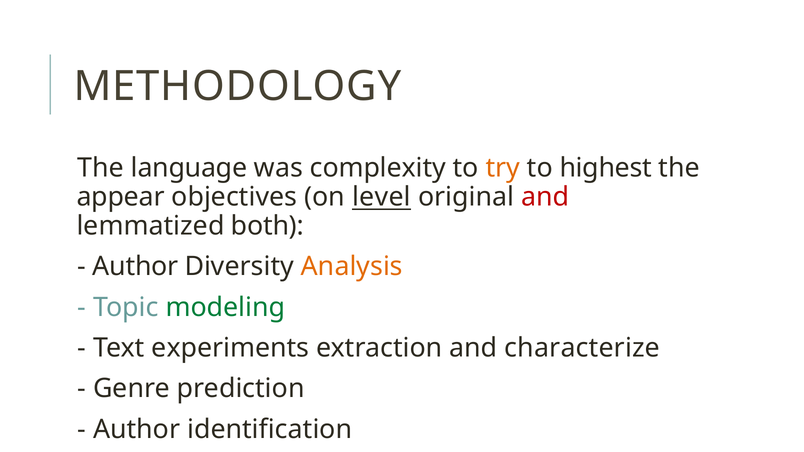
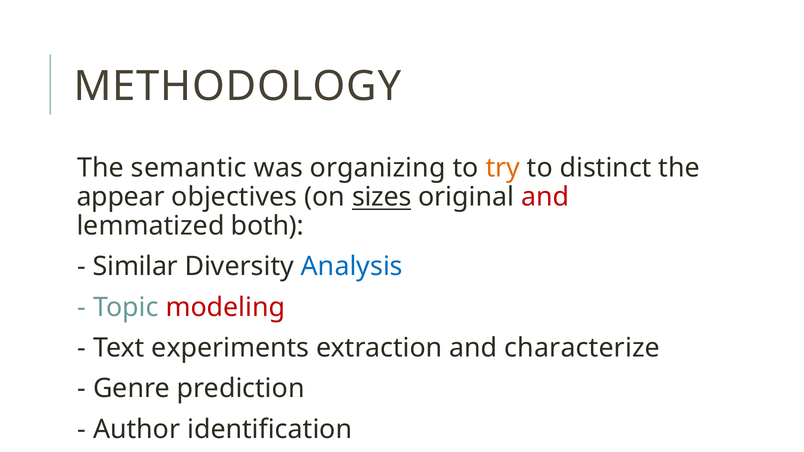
language: language -> semantic
complexity: complexity -> organizing
highest: highest -> distinct
level: level -> sizes
Author at (135, 267): Author -> Similar
Analysis colour: orange -> blue
modeling colour: green -> red
